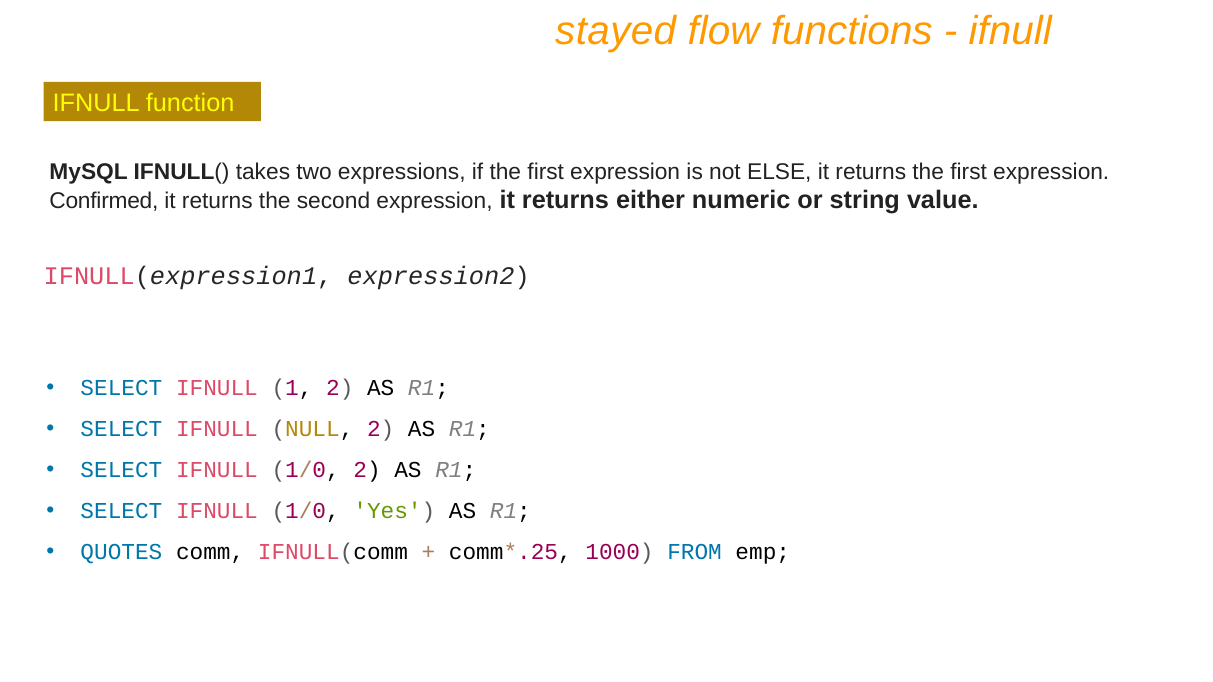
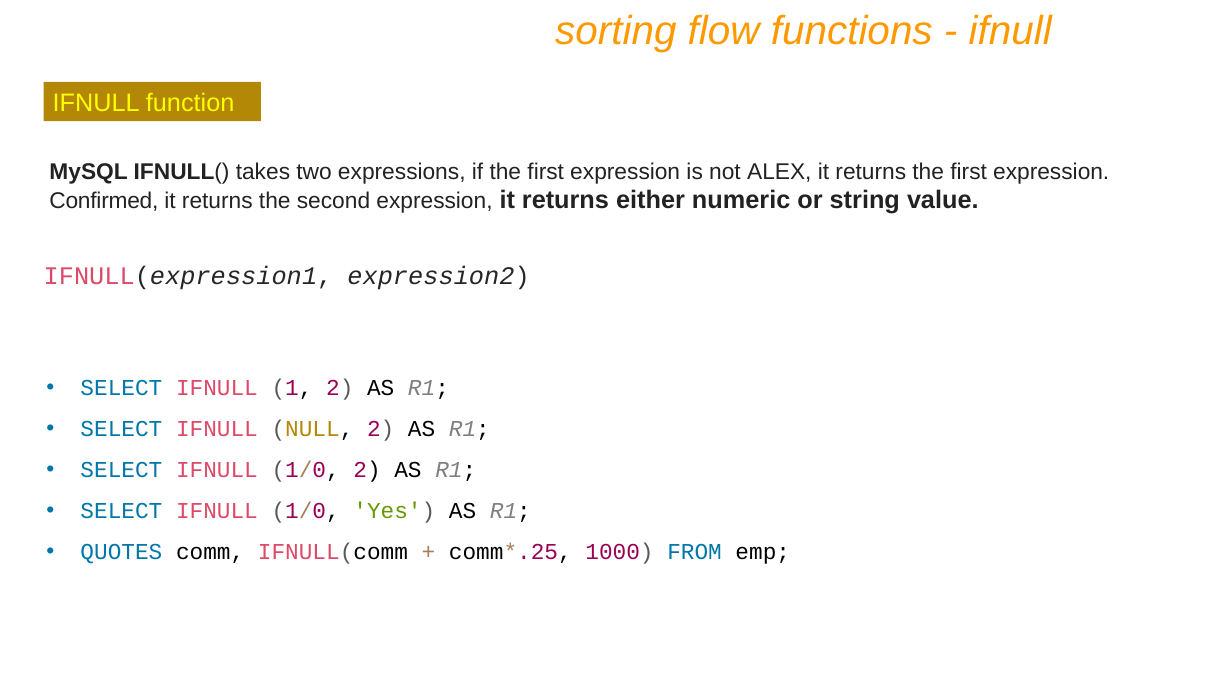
stayed: stayed -> sorting
ELSE: ELSE -> ALEX
